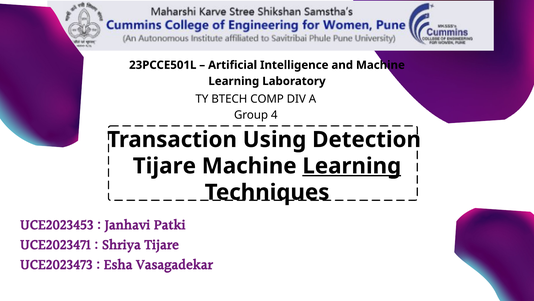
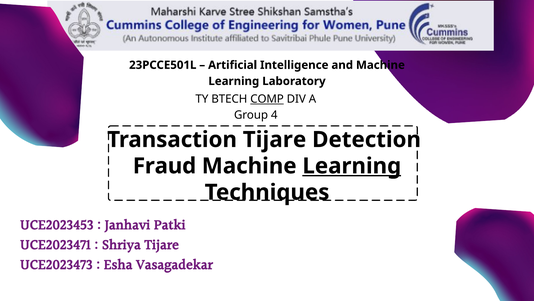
COMP underline: none -> present
Transaction Using: Using -> Tijare
Tijare at (164, 166): Tijare -> Fraud
